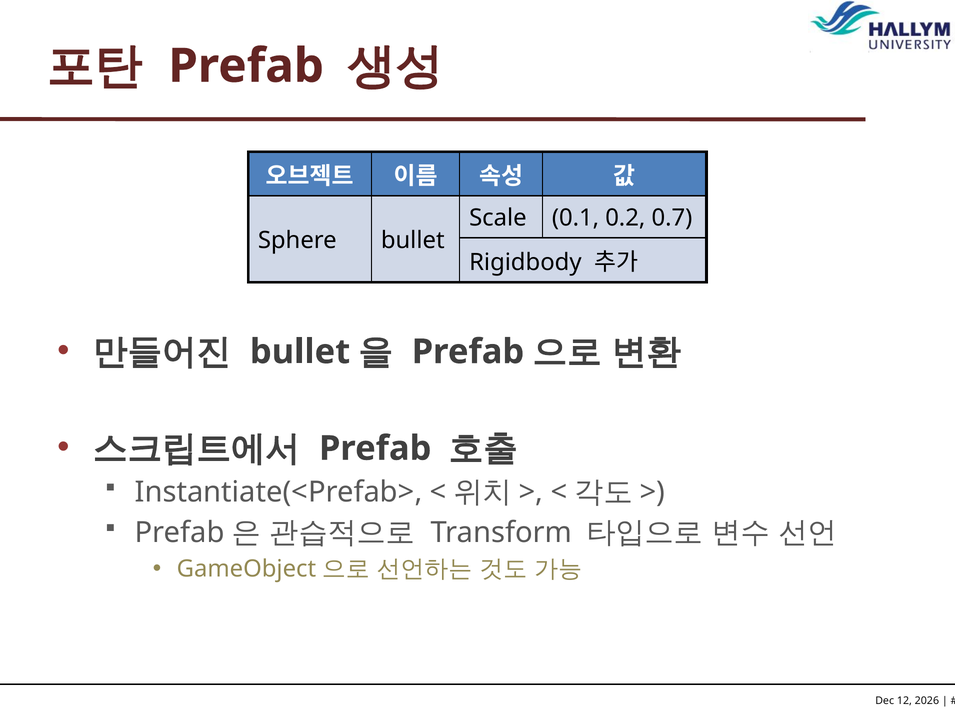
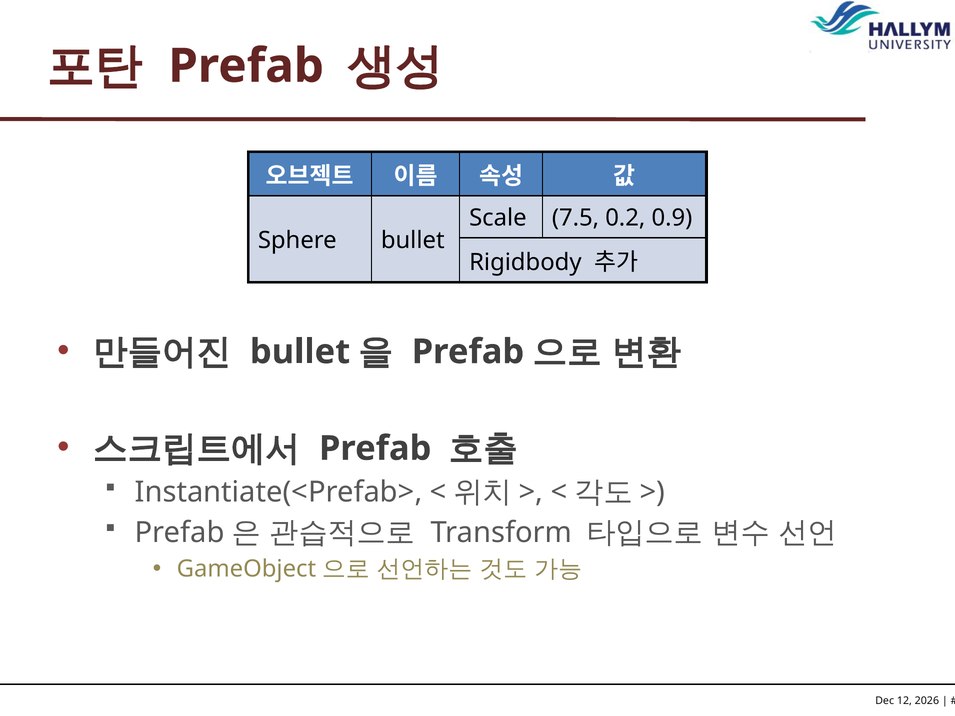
0.1: 0.1 -> 7.5
0.7: 0.7 -> 0.9
